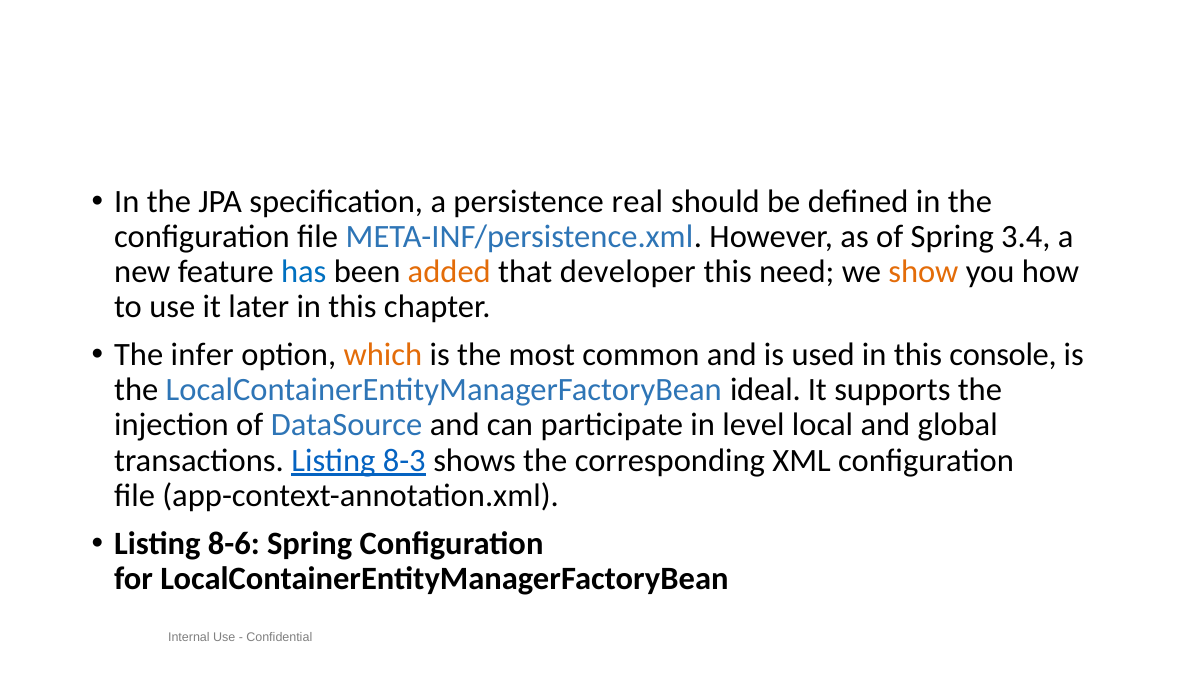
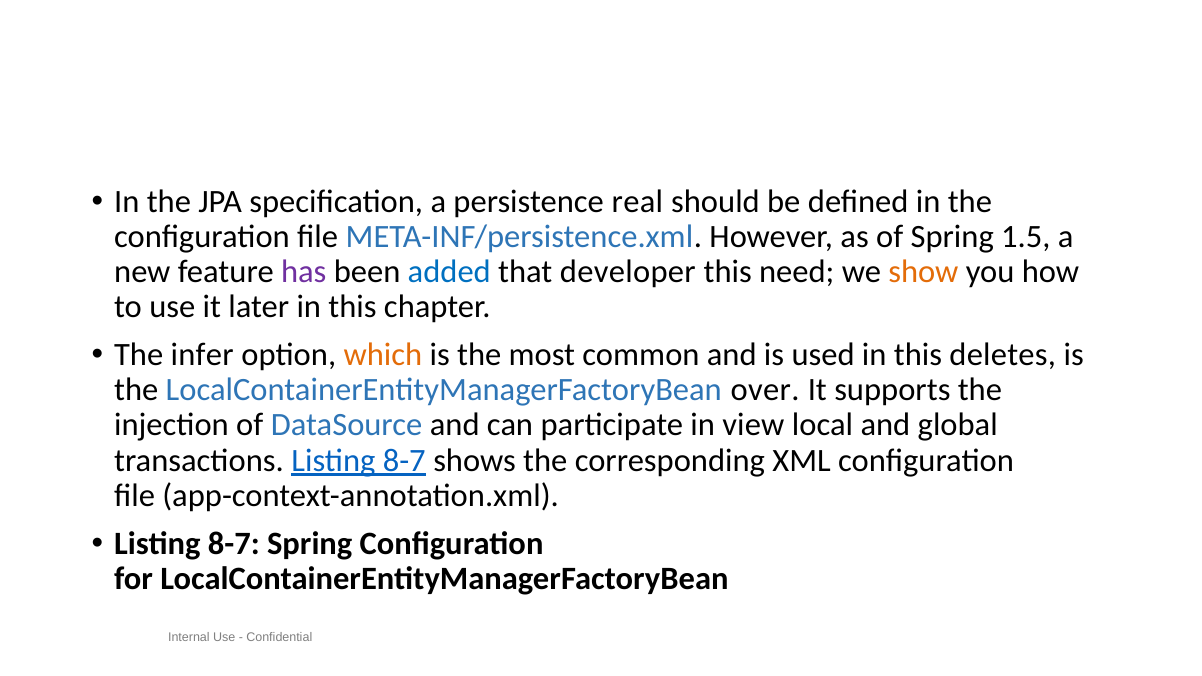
3.4: 3.4 -> 1.5
has colour: blue -> purple
added colour: orange -> blue
console: console -> deletes
ideal: ideal -> over
level: level -> view
transactions Listing 8-3: 8-3 -> 8-7
8-6 at (234, 544): 8-6 -> 8-7
